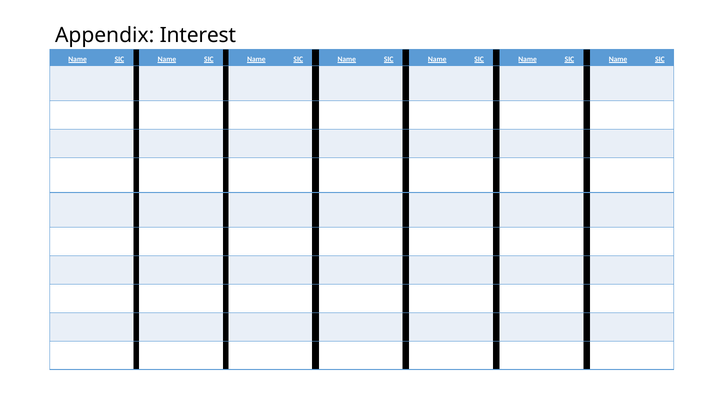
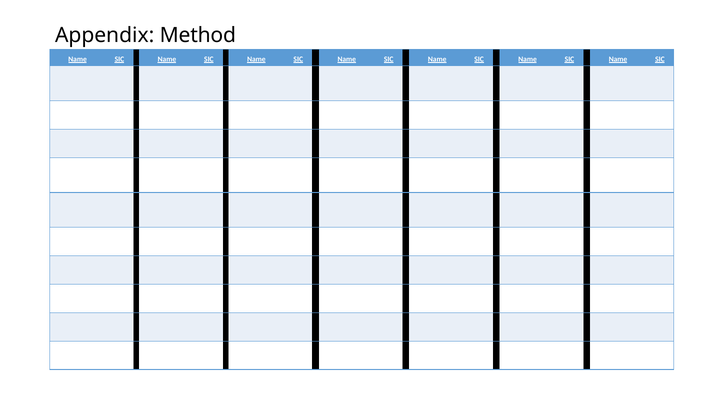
Interest: Interest -> Method
